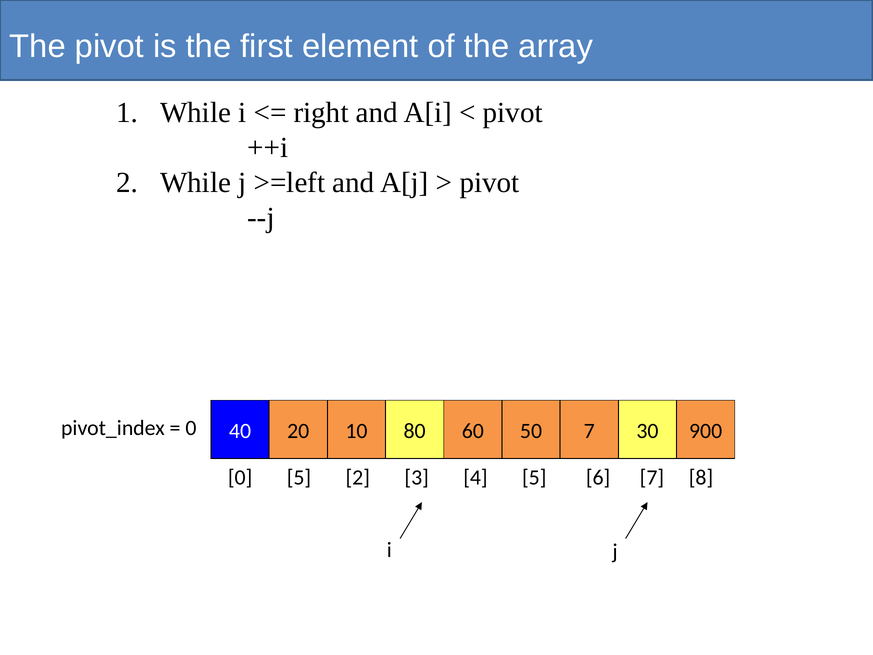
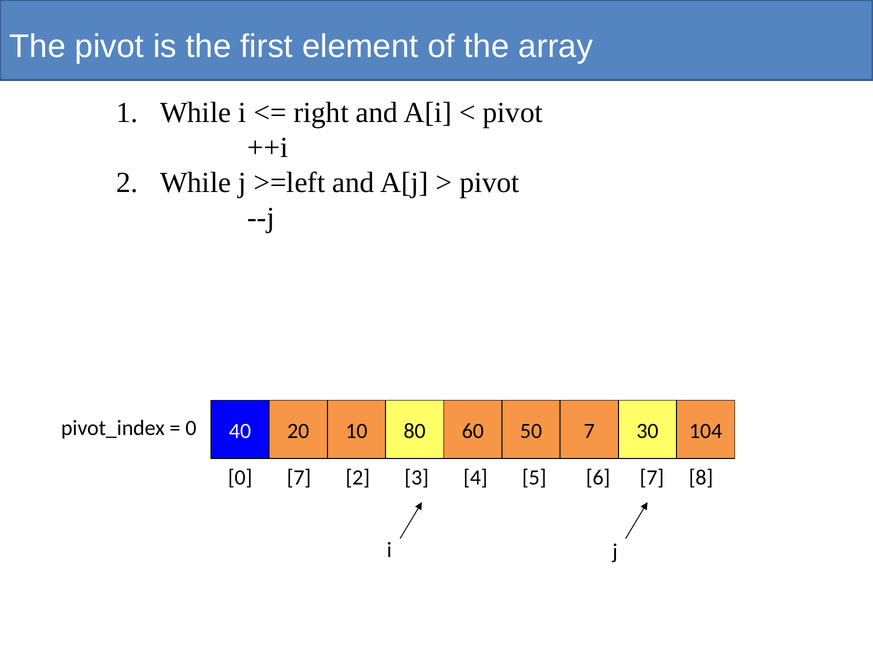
900: 900 -> 104
0 5: 5 -> 7
